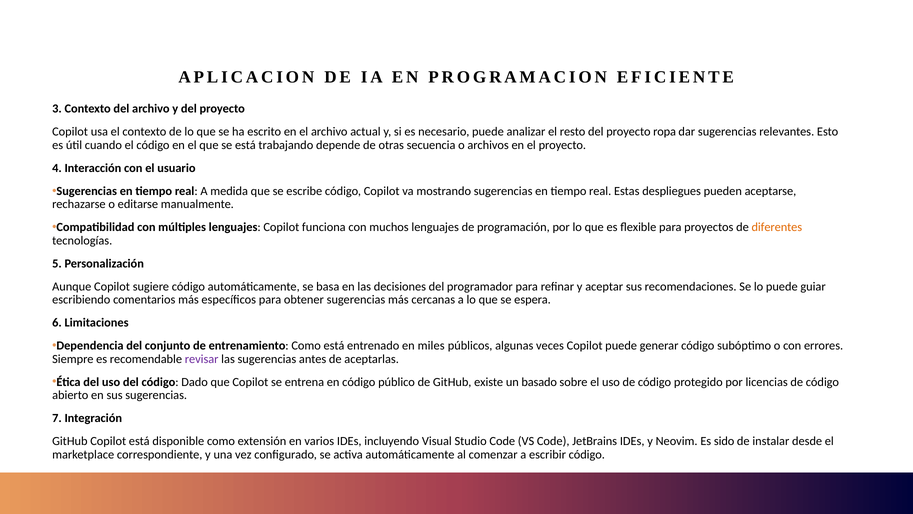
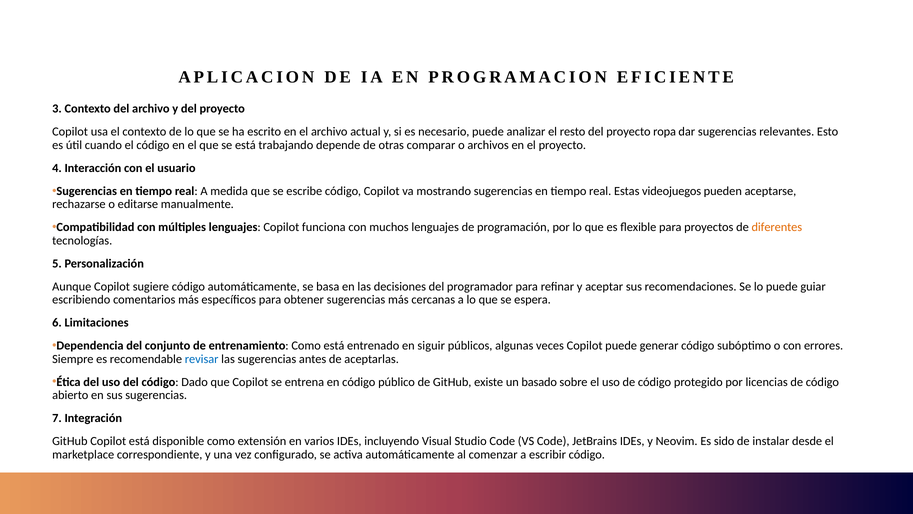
secuencia: secuencia -> comparar
despliegues: despliegues -> videojuegos
miles: miles -> siguir
revisar colour: purple -> blue
